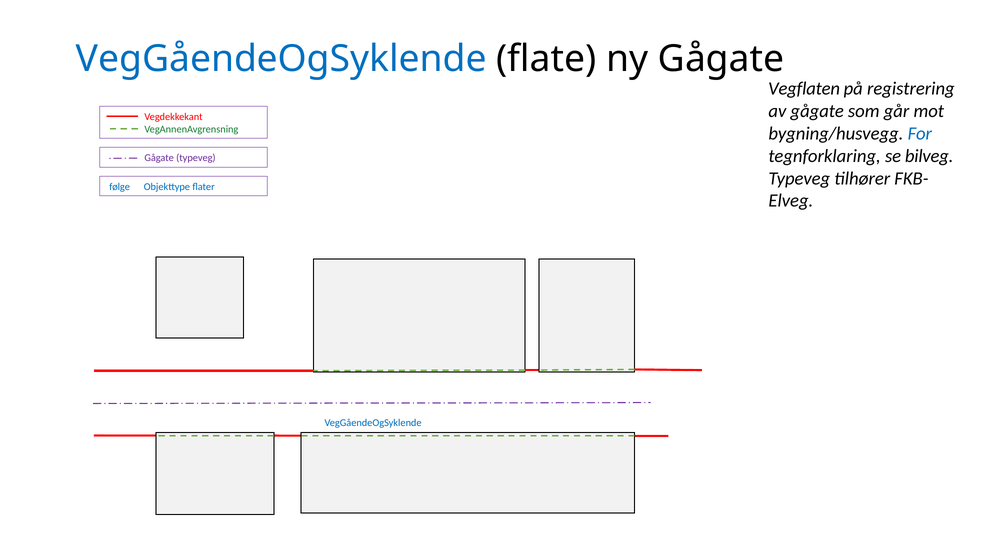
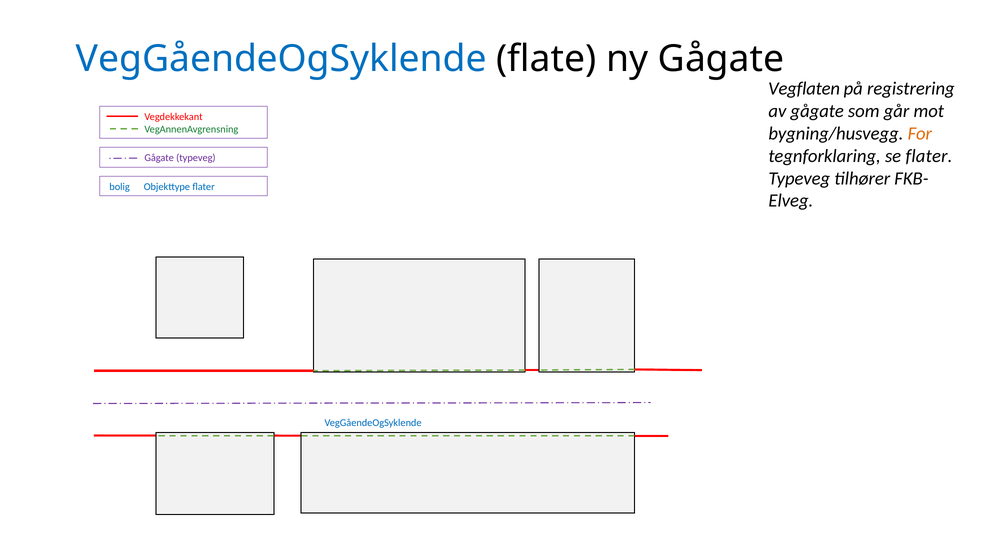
For colour: blue -> orange
se bilveg: bilveg -> flater
følge: følge -> bolig
